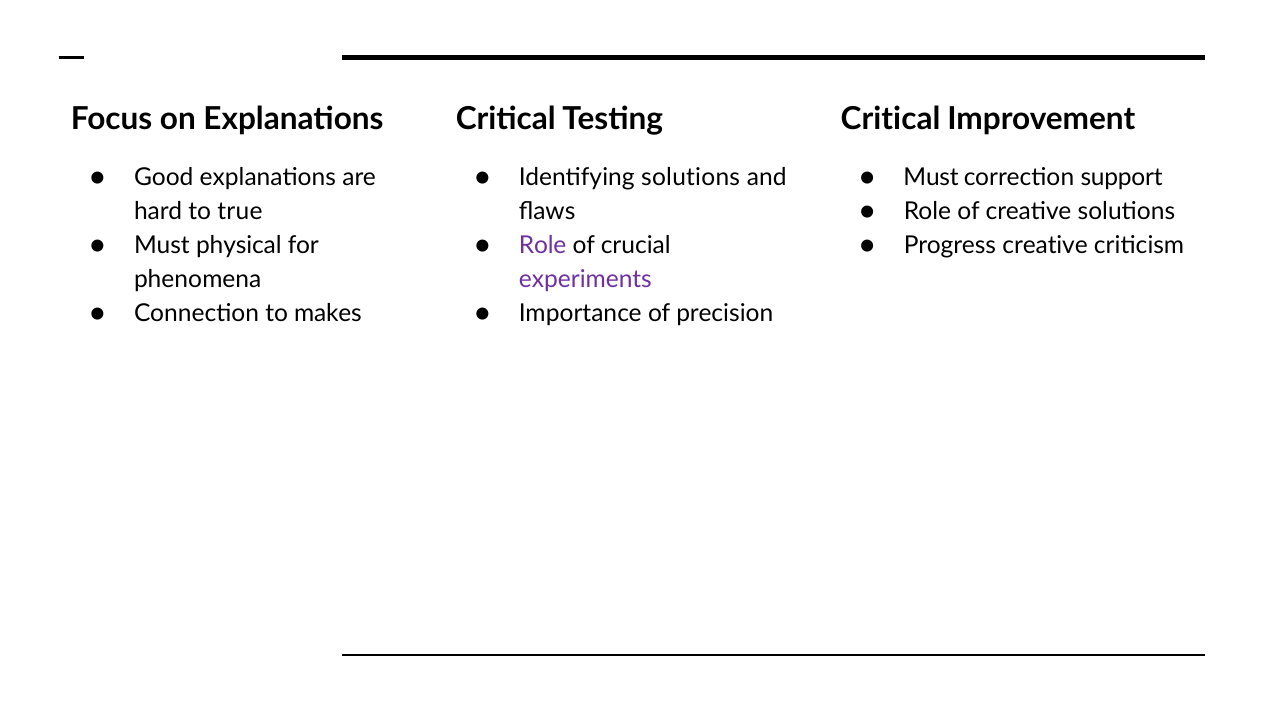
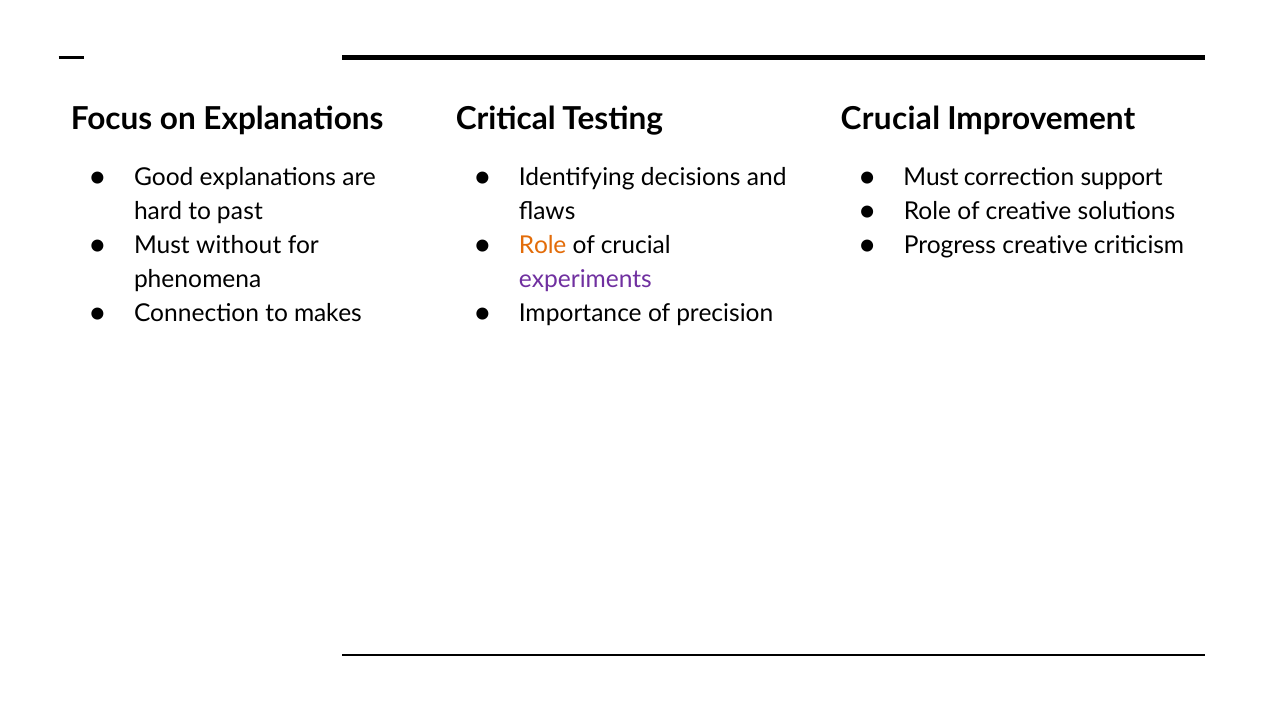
Critical at (891, 119): Critical -> Crucial
Identifying solutions: solutions -> decisions
true: true -> past
Role at (543, 245) colour: purple -> orange
physical: physical -> without
